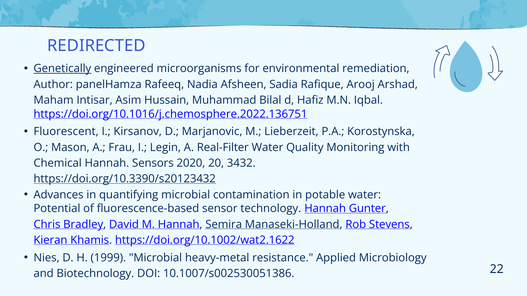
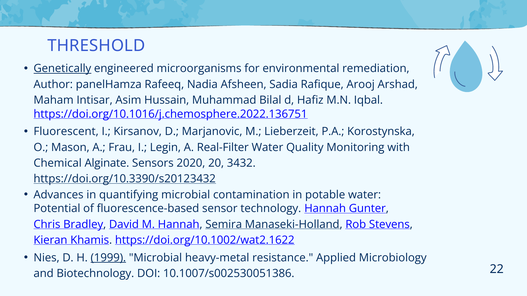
REDIRECTED: REDIRECTED -> THRESHOLD
Chemical Hannah: Hannah -> Alginate
1999 underline: none -> present
